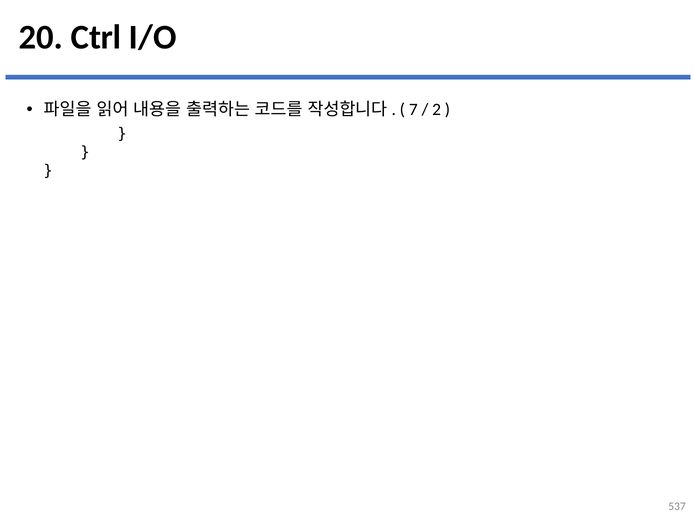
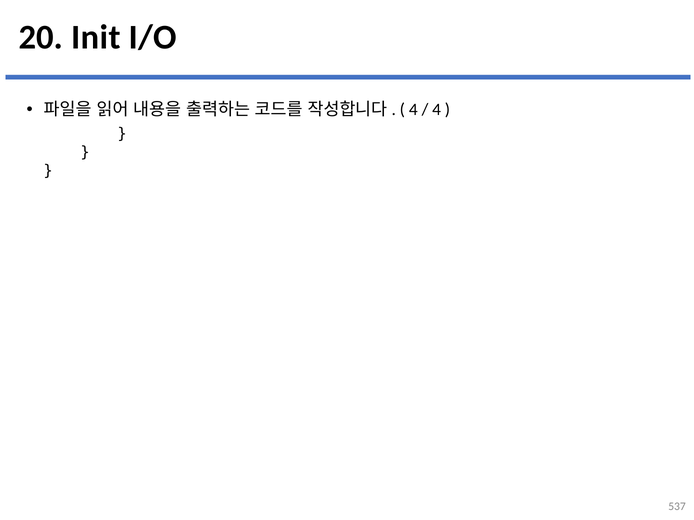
Ctrl: Ctrl -> Init
7 at (413, 110): 7 -> 4
2 at (437, 110): 2 -> 4
